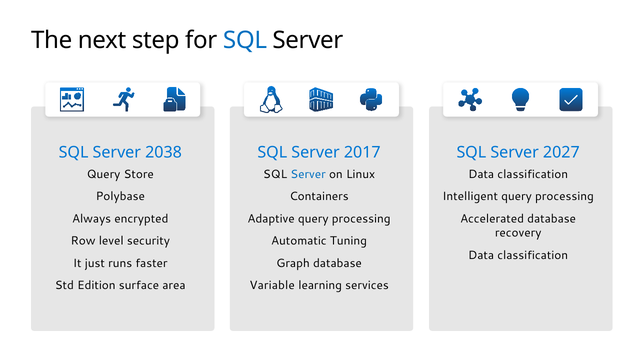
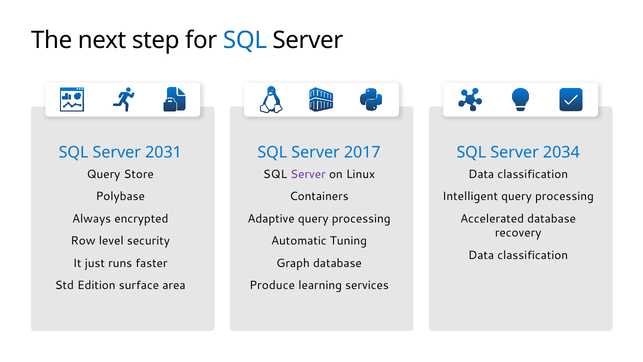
2038: 2038 -> 2031
2027: 2027 -> 2034
Server at (308, 174) colour: blue -> purple
Variable: Variable -> Produce
